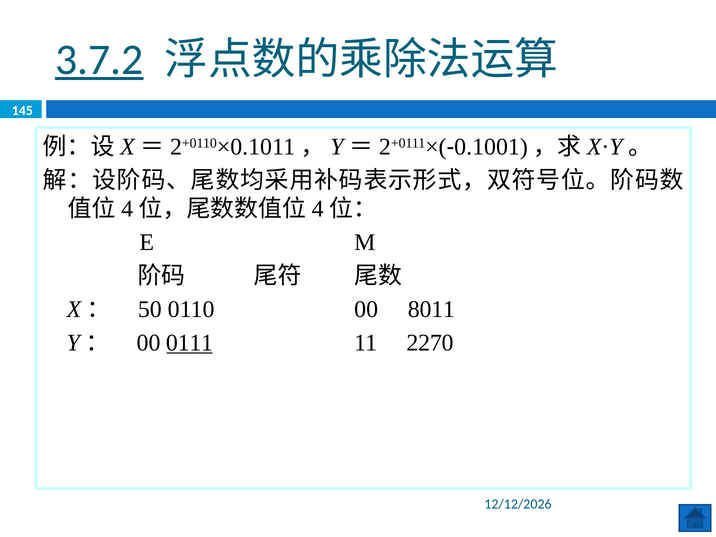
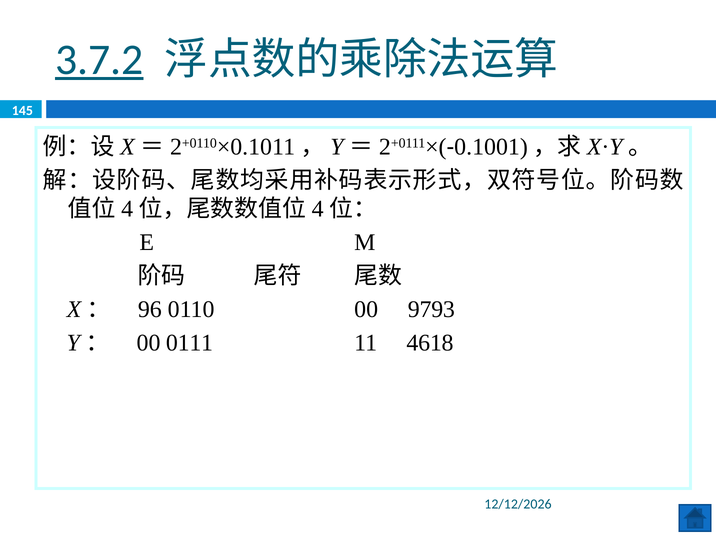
50: 50 -> 96
8011: 8011 -> 9793
0111 underline: present -> none
2270: 2270 -> 4618
